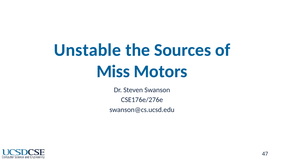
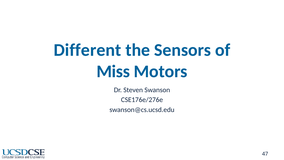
Unstable: Unstable -> Different
Sources: Sources -> Sensors
